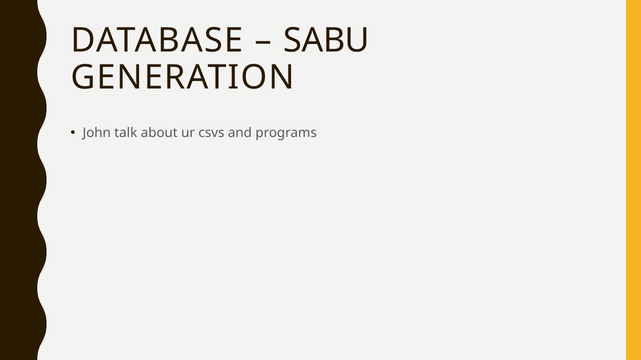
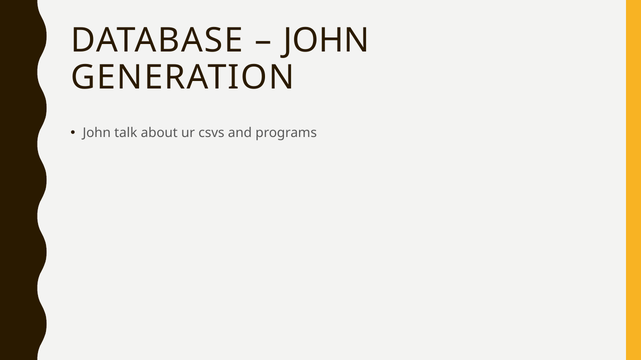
SABU at (326, 41): SABU -> JOHN
